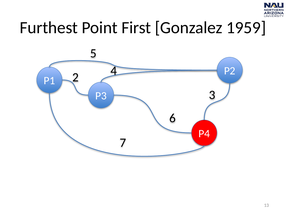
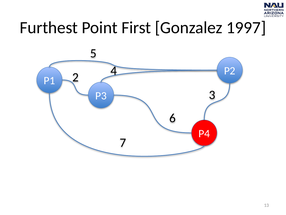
1959: 1959 -> 1997
